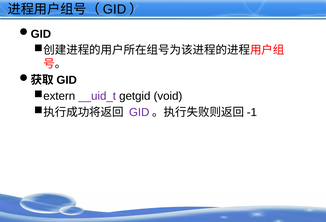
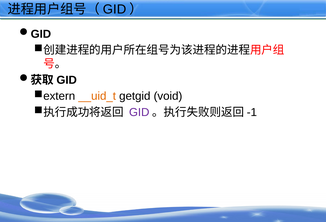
__uid_t colour: purple -> orange
